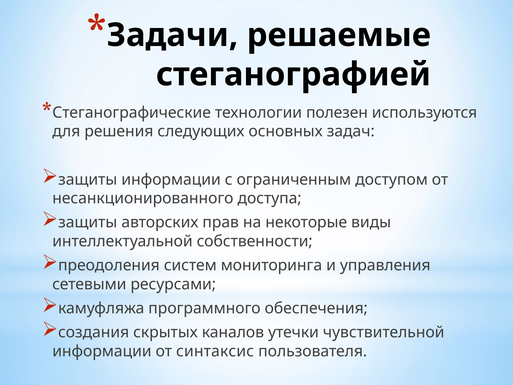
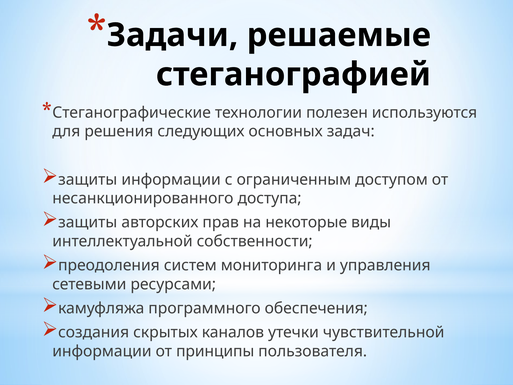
синтаксис: синтаксис -> принципы
